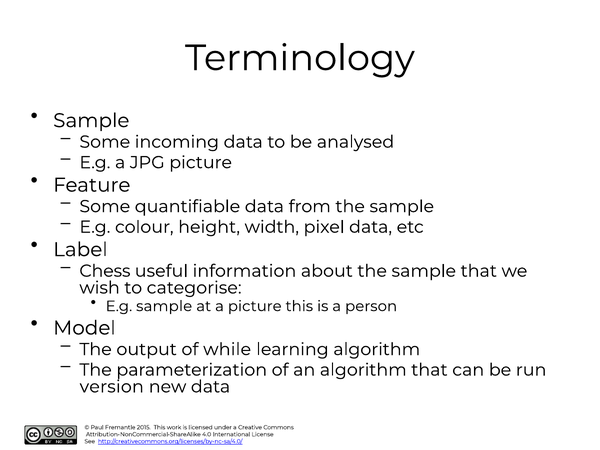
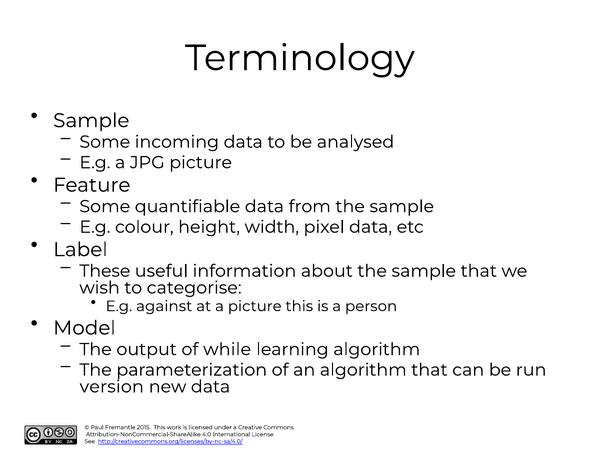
Chess: Chess -> These
E.g sample: sample -> against
